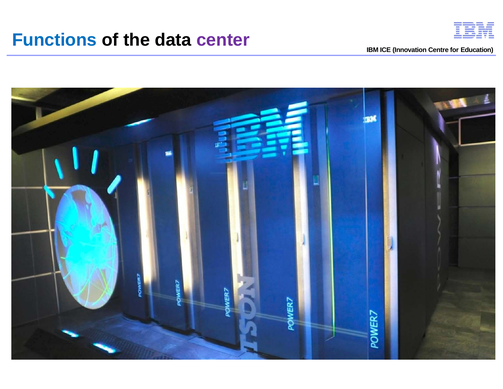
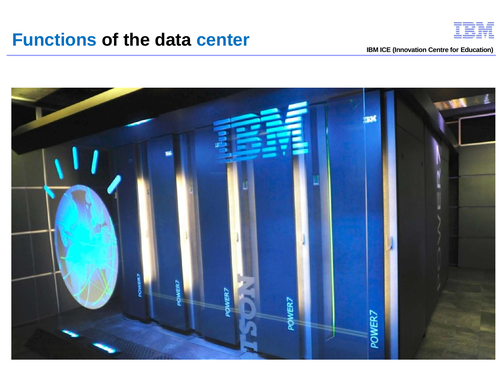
center colour: purple -> blue
